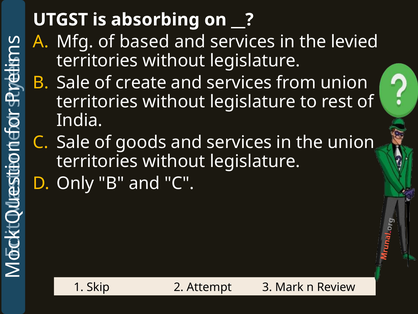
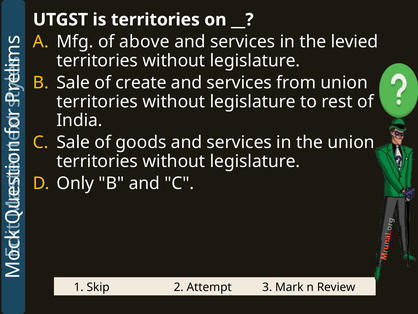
is absorbing: absorbing -> territories
based: based -> above
